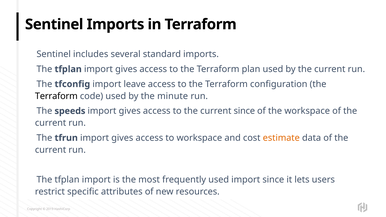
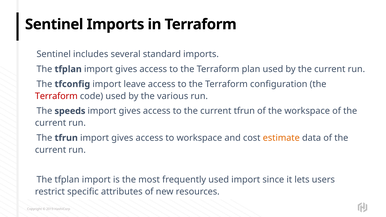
Terraform at (56, 96) colour: black -> red
minute: minute -> various
current since: since -> tfrun
